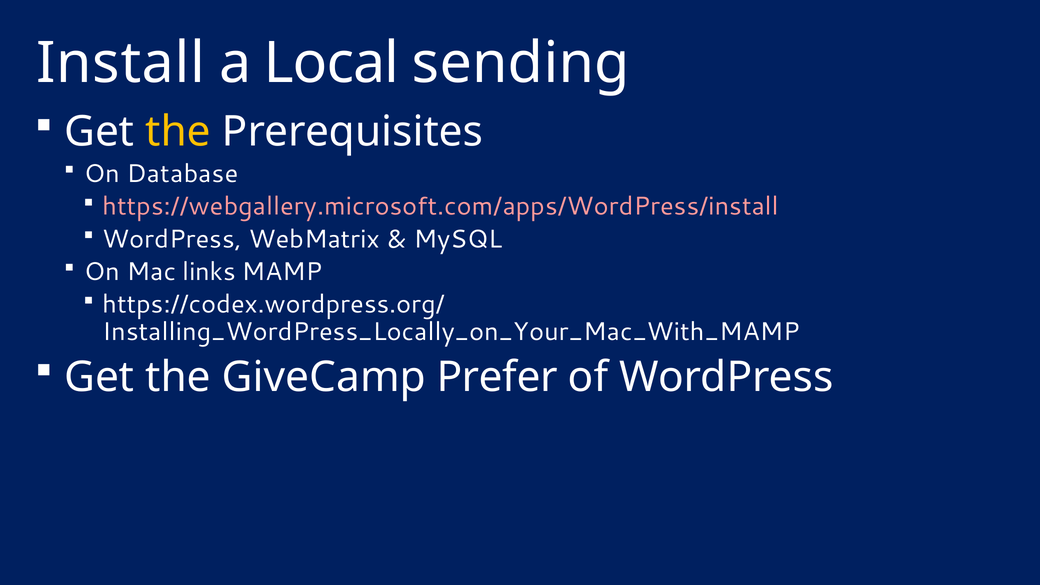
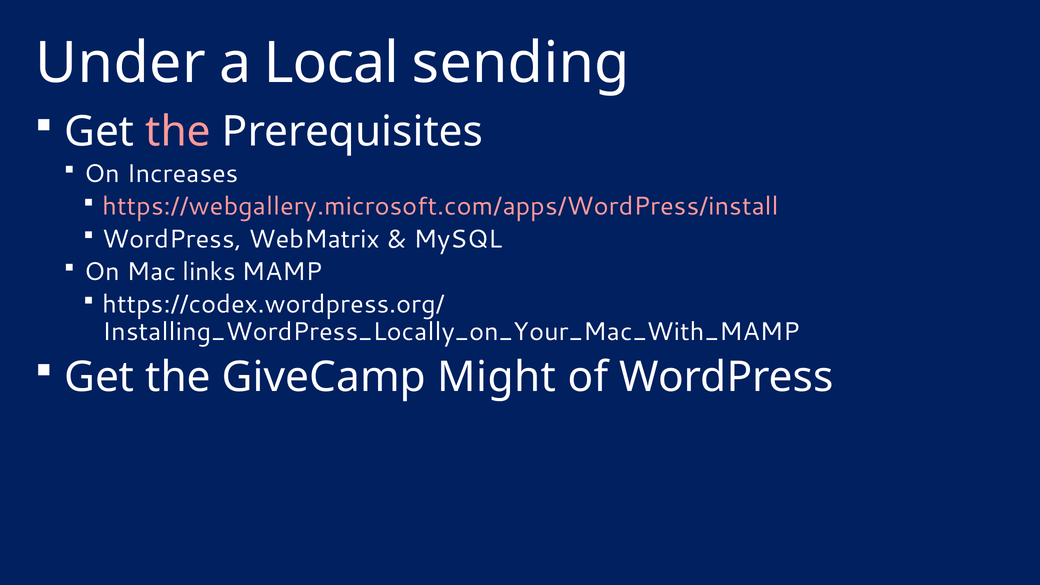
Install: Install -> Under
the at (178, 132) colour: yellow -> pink
Database: Database -> Increases
Prefer: Prefer -> Might
